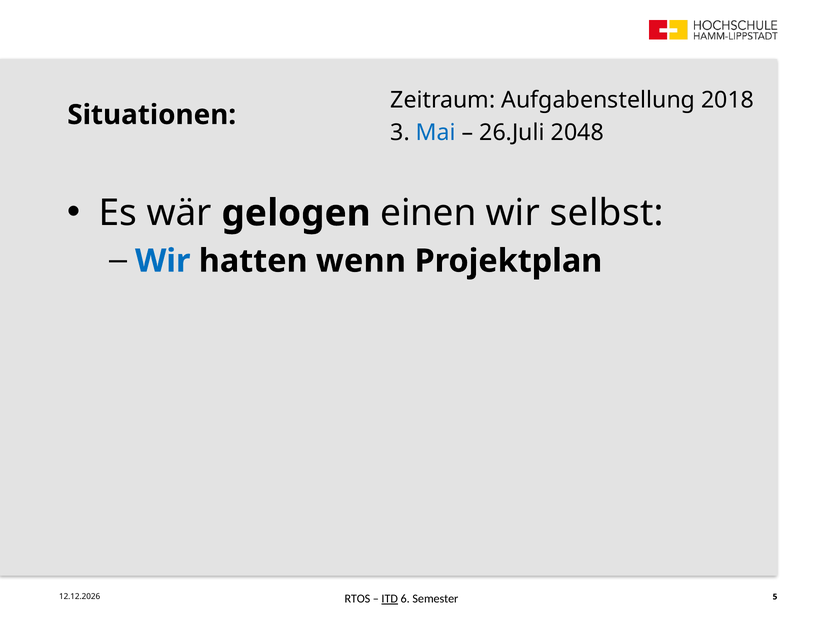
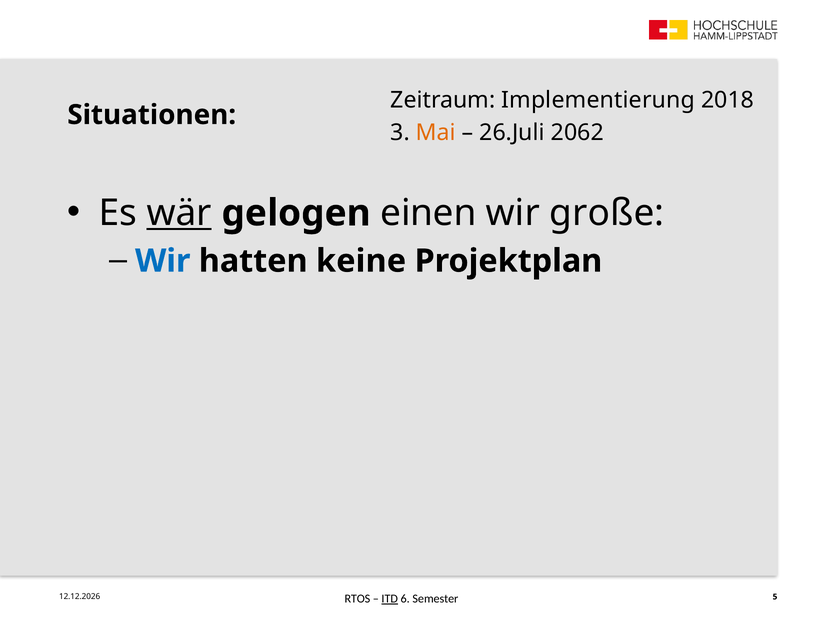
Aufgabenstellung: Aufgabenstellung -> Implementierung
Mai colour: blue -> orange
2048: 2048 -> 2062
wär underline: none -> present
selbst: selbst -> große
wenn: wenn -> keine
